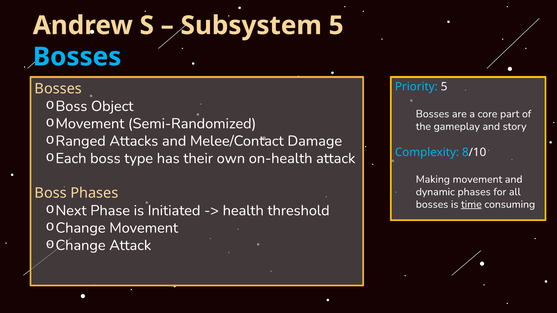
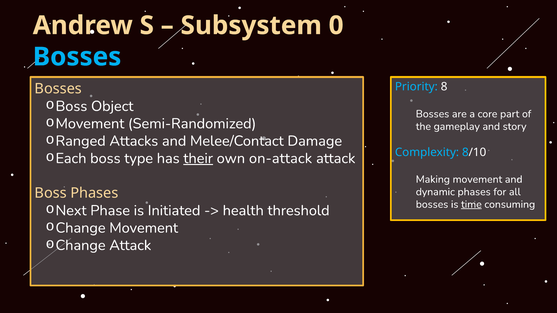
Subsystem 5: 5 -> 0
Priority 5: 5 -> 8
their underline: none -> present
on-health: on-health -> on-attack
